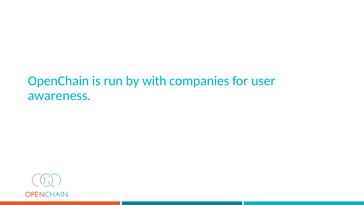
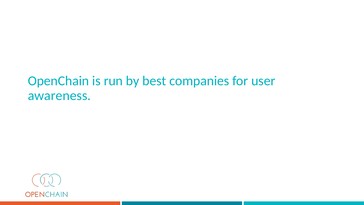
with: with -> best
